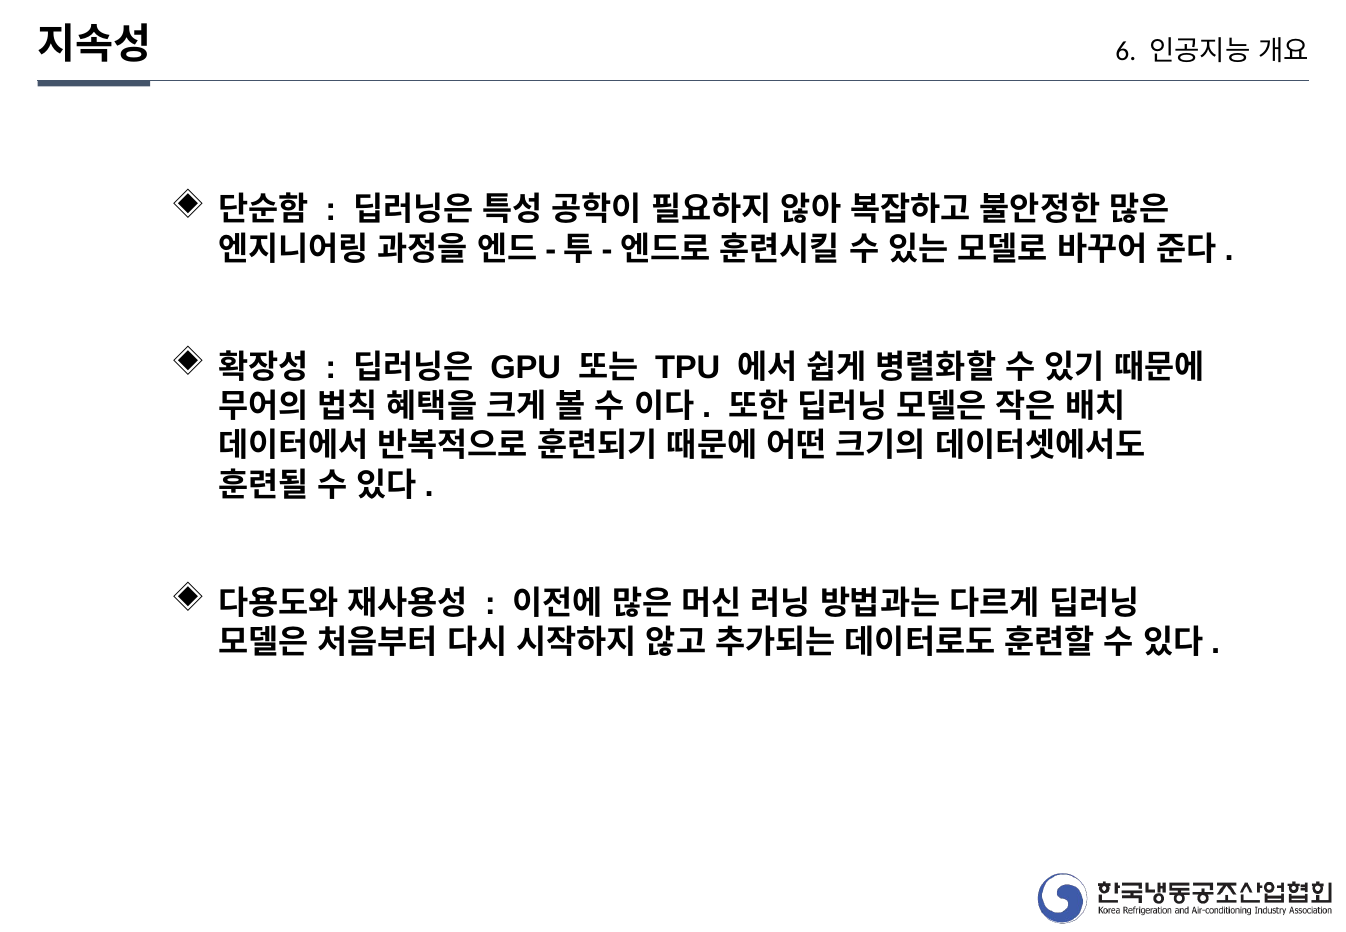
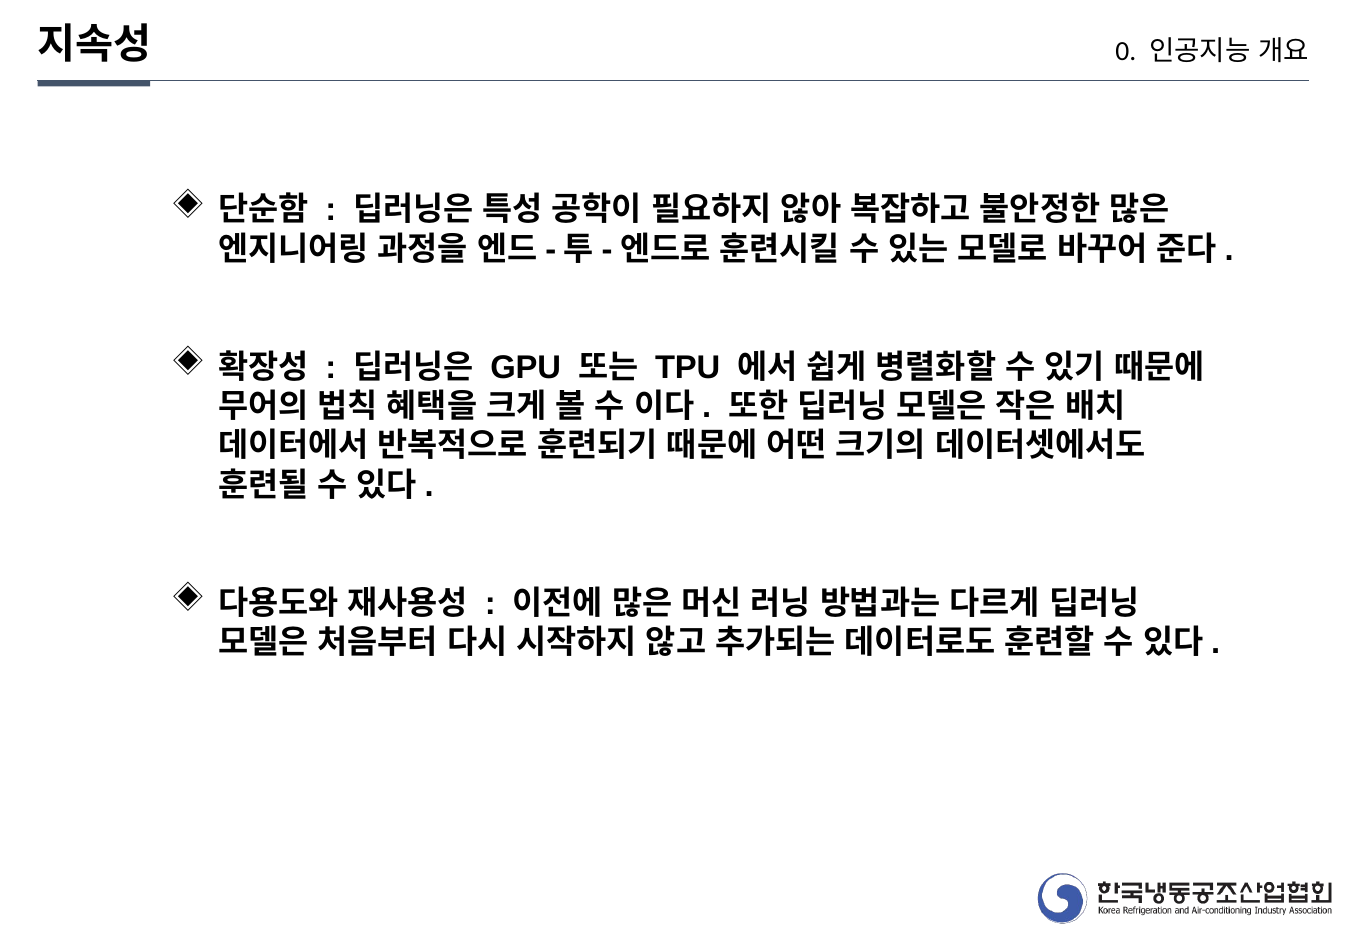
6: 6 -> 0
